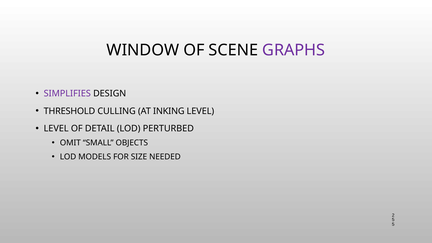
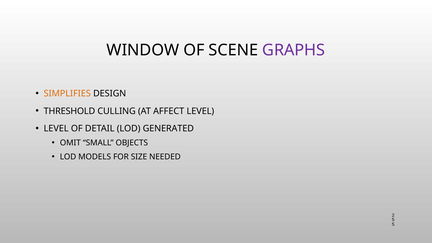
SIMPLIFIES colour: purple -> orange
INKING: INKING -> AFFECT
PERTURBED: PERTURBED -> GENERATED
